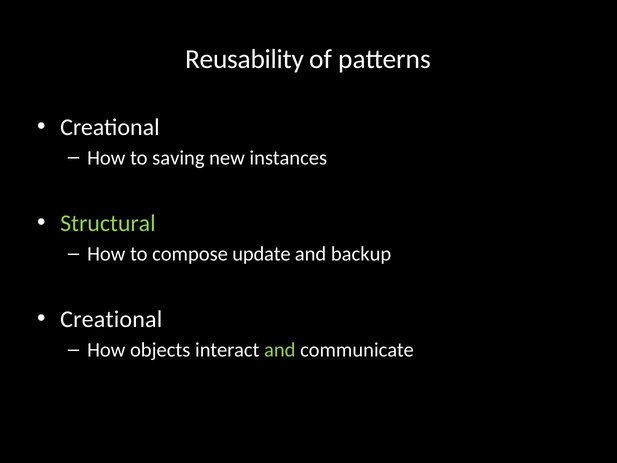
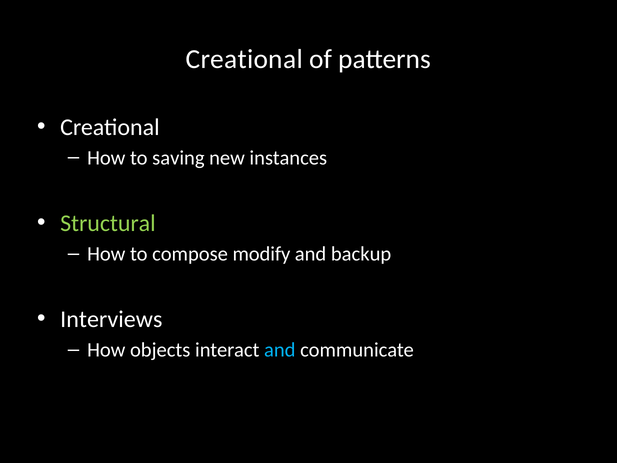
Reusability at (245, 59): Reusability -> Creational
update: update -> modify
Creational at (111, 319): Creational -> Interviews
and at (280, 350) colour: light green -> light blue
